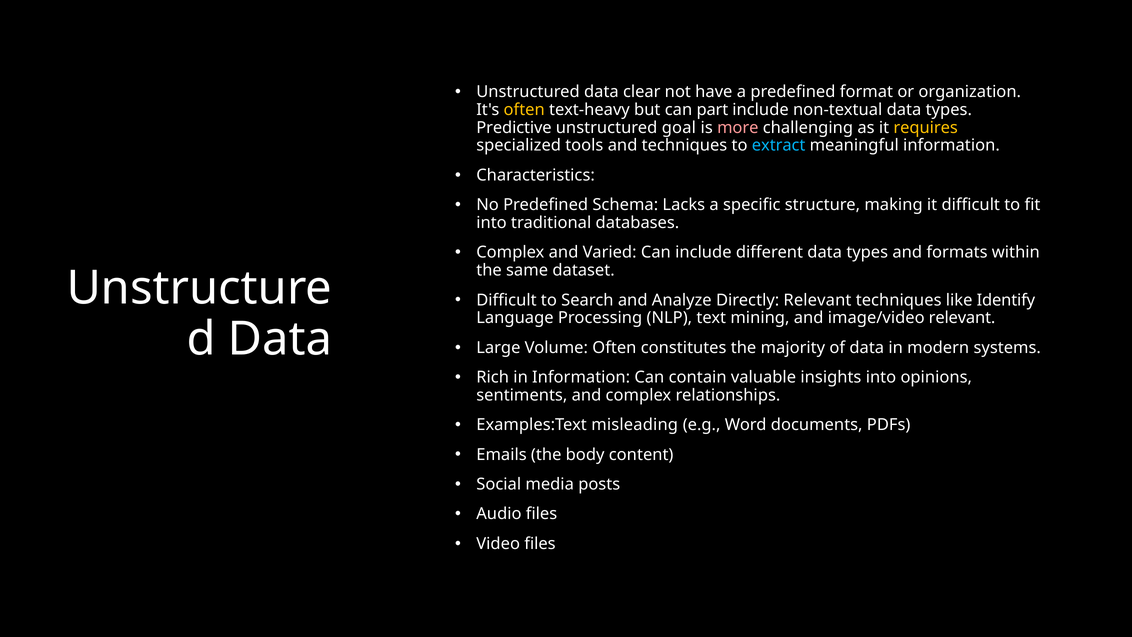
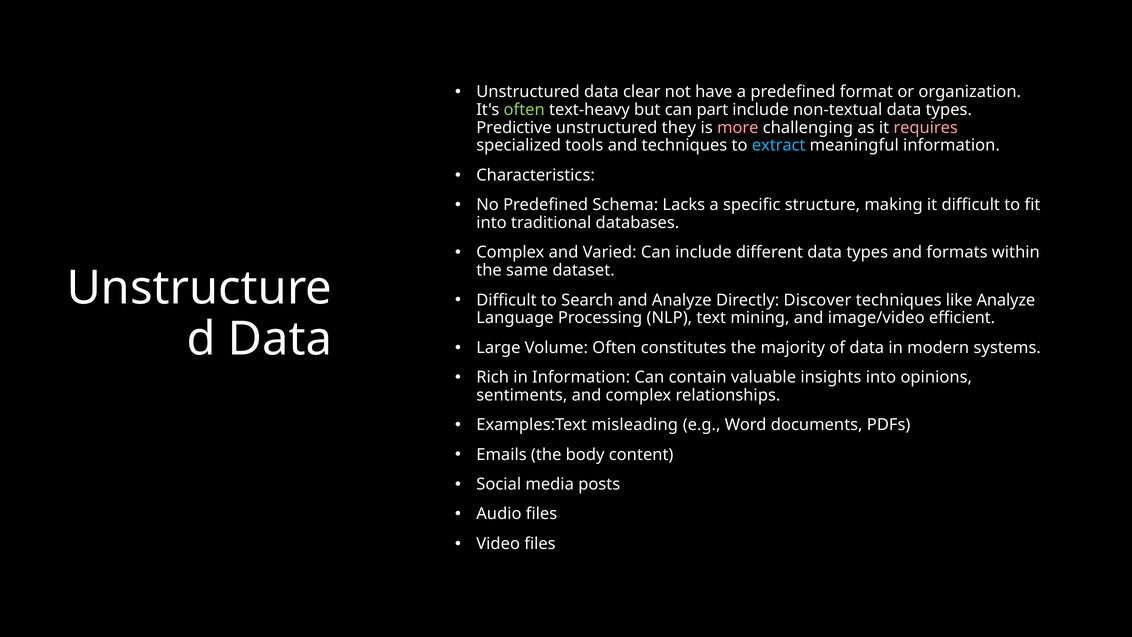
often at (524, 110) colour: yellow -> light green
goal: goal -> they
requires colour: yellow -> pink
Directly Relevant: Relevant -> Discover
like Identify: Identify -> Analyze
image/video relevant: relevant -> efficient
